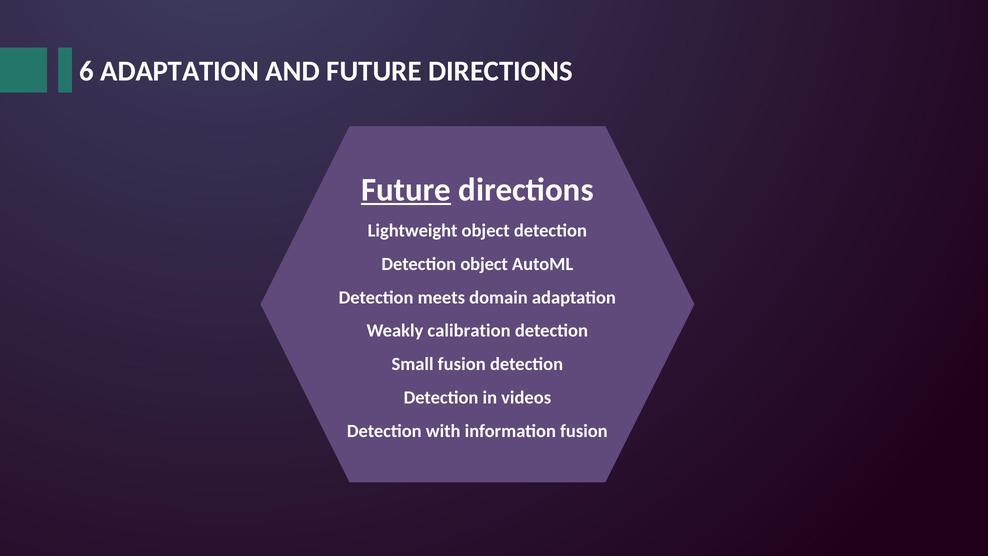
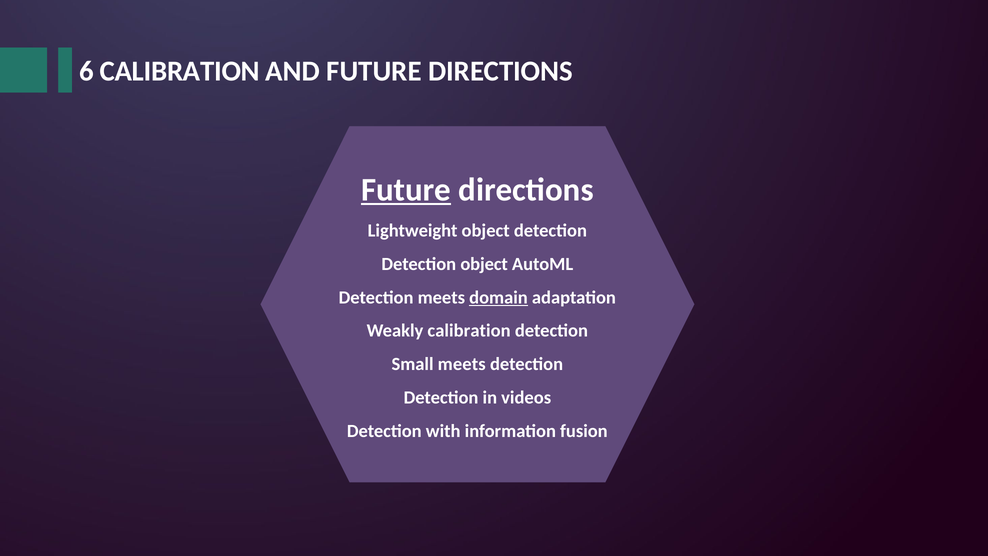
6 ADAPTATION: ADAPTATION -> CALIBRATION
domain underline: none -> present
Small fusion: fusion -> meets
